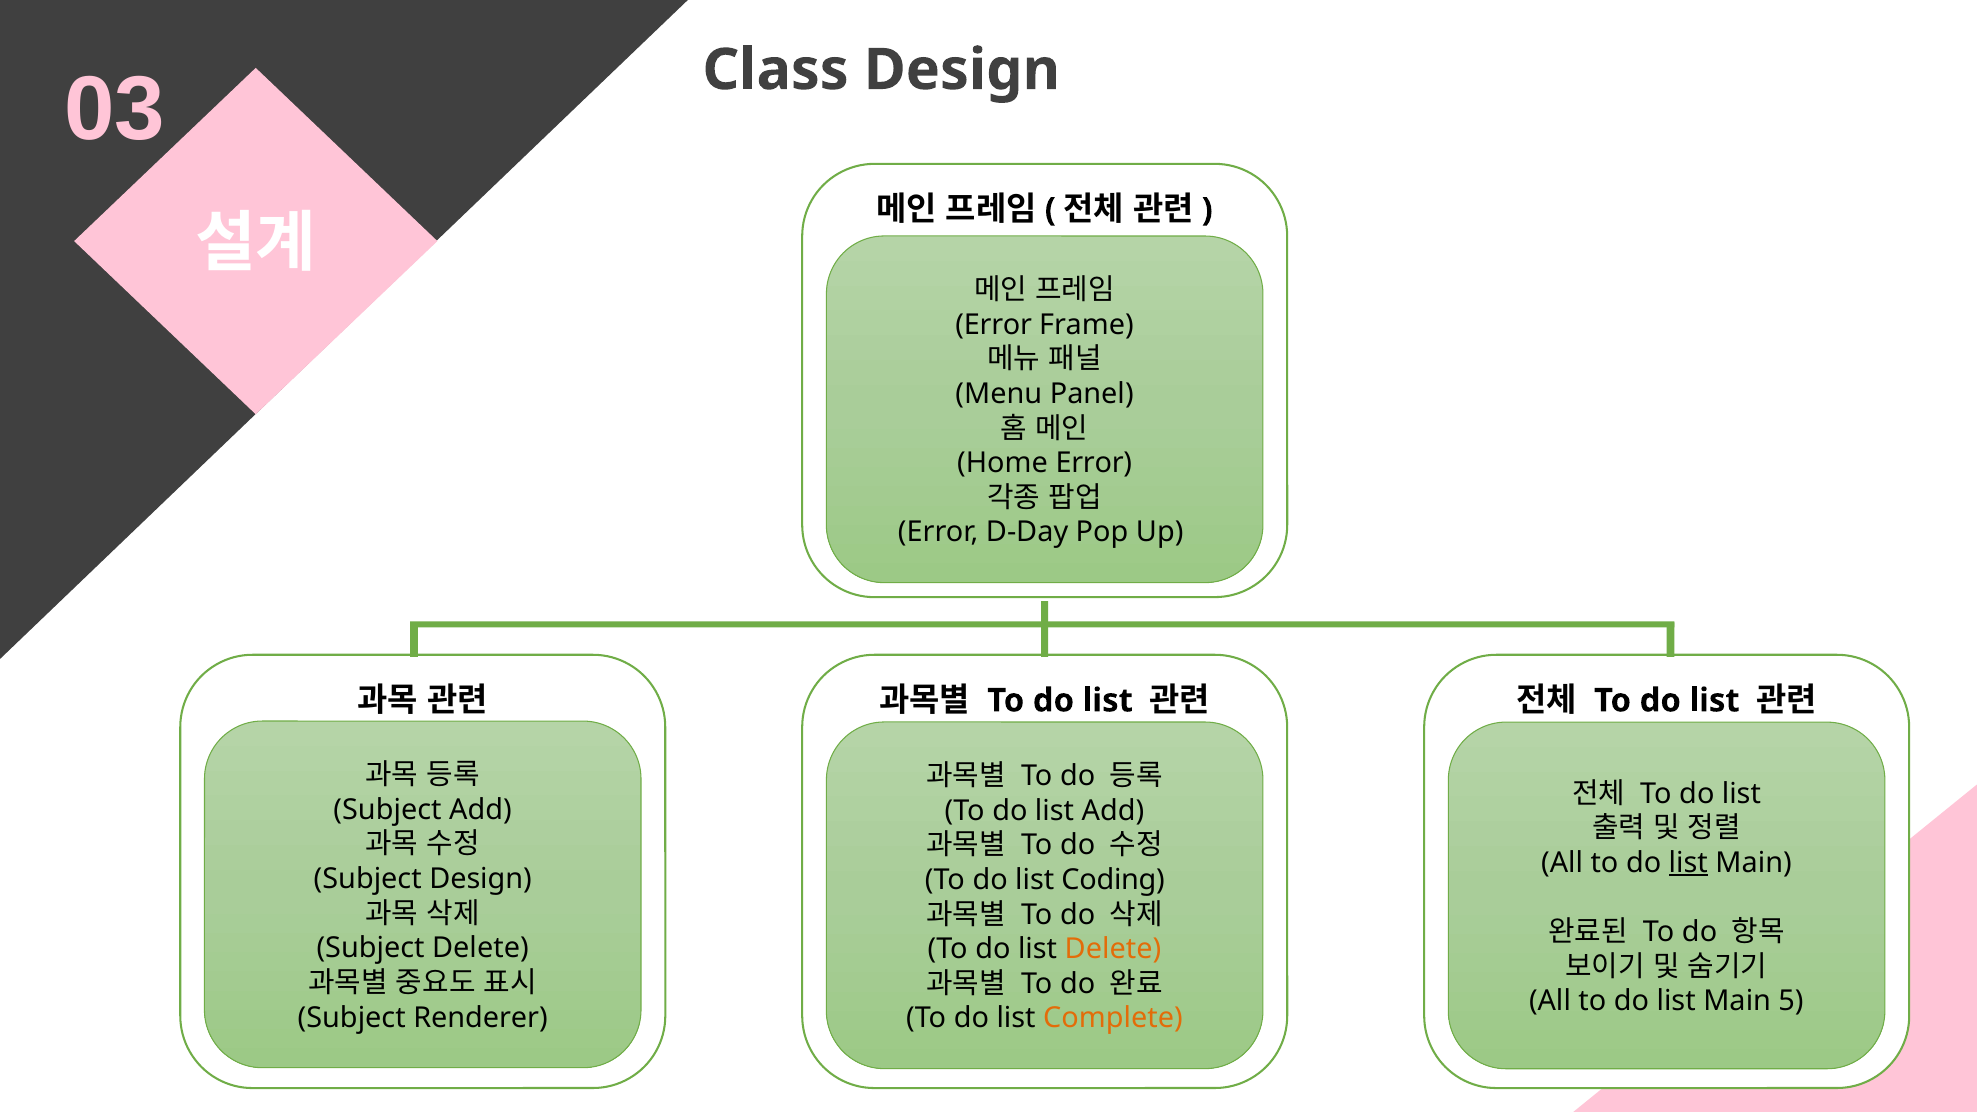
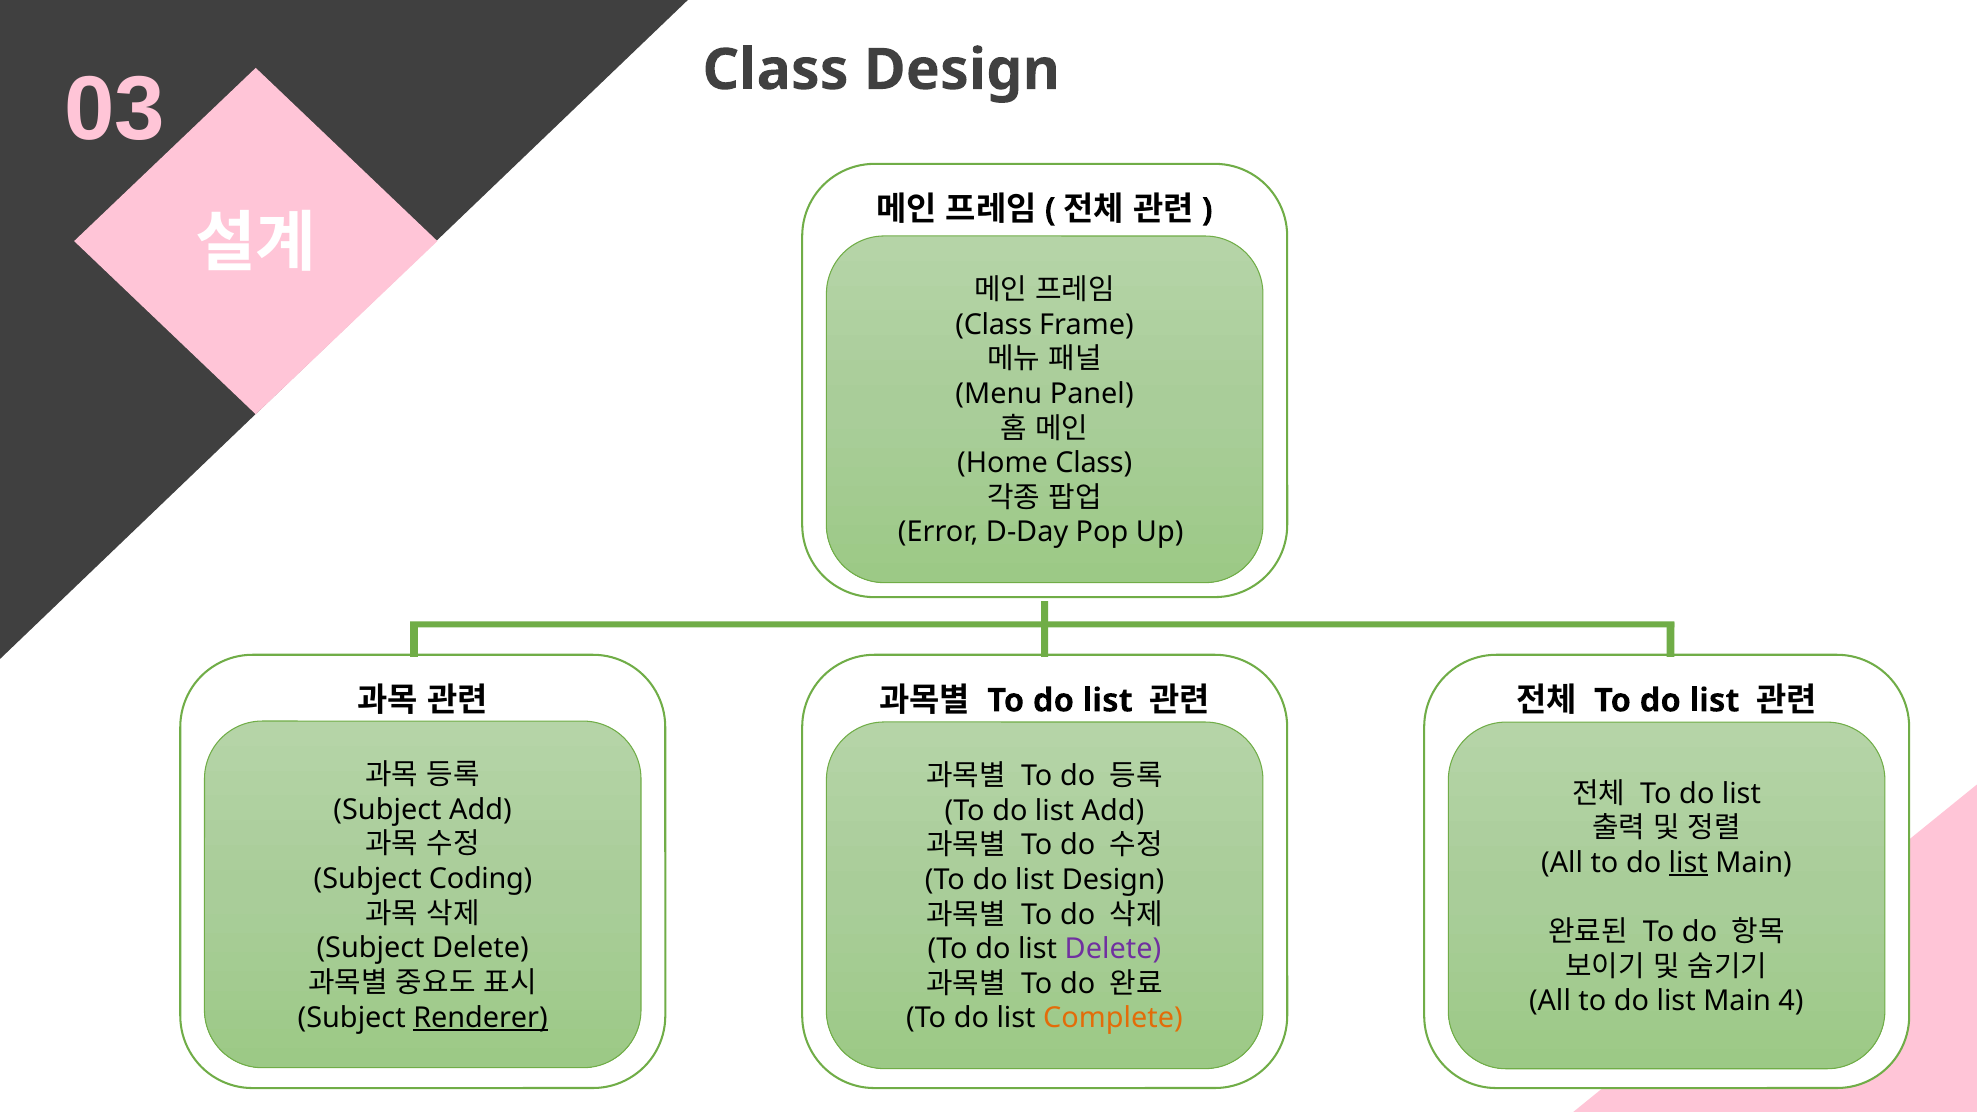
Error at (994, 325): Error -> Class
Home Error: Error -> Class
Subject Design: Design -> Coding
list Coding: Coding -> Design
Delete at (1113, 949) colour: orange -> purple
5: 5 -> 4
Renderer underline: none -> present
